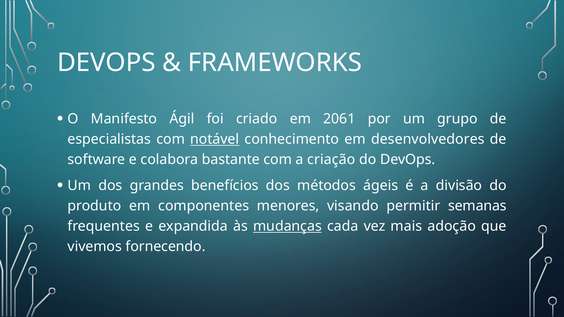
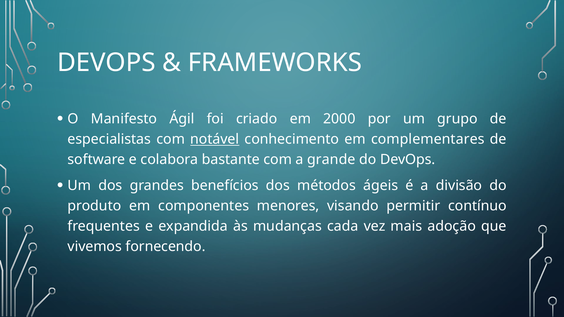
2061: 2061 -> 2000
desenvolvedores: desenvolvedores -> complementares
criação: criação -> grande
semanas: semanas -> contínuo
mudanças underline: present -> none
